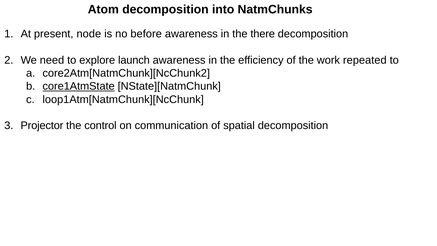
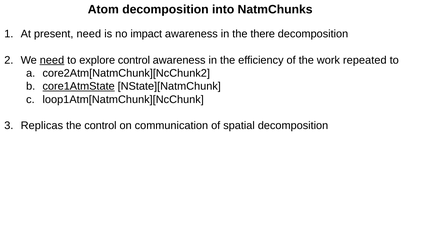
present node: node -> need
before: before -> impact
need at (52, 60) underline: none -> present
explore launch: launch -> control
Projector: Projector -> Replicas
